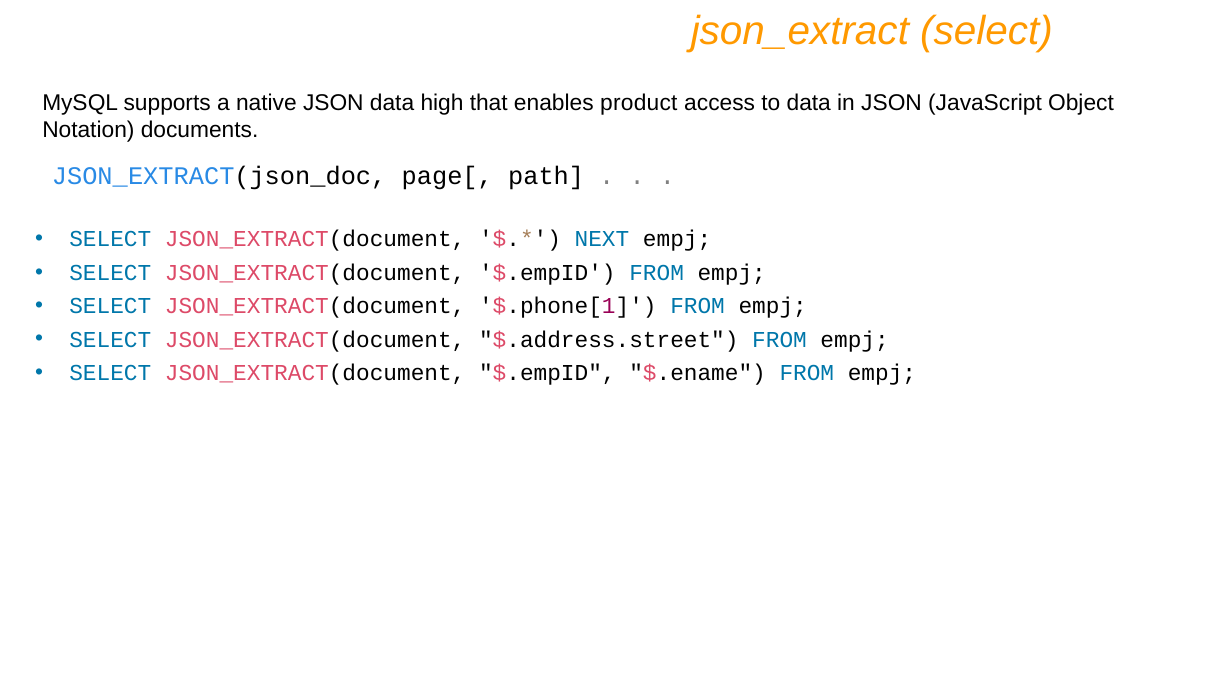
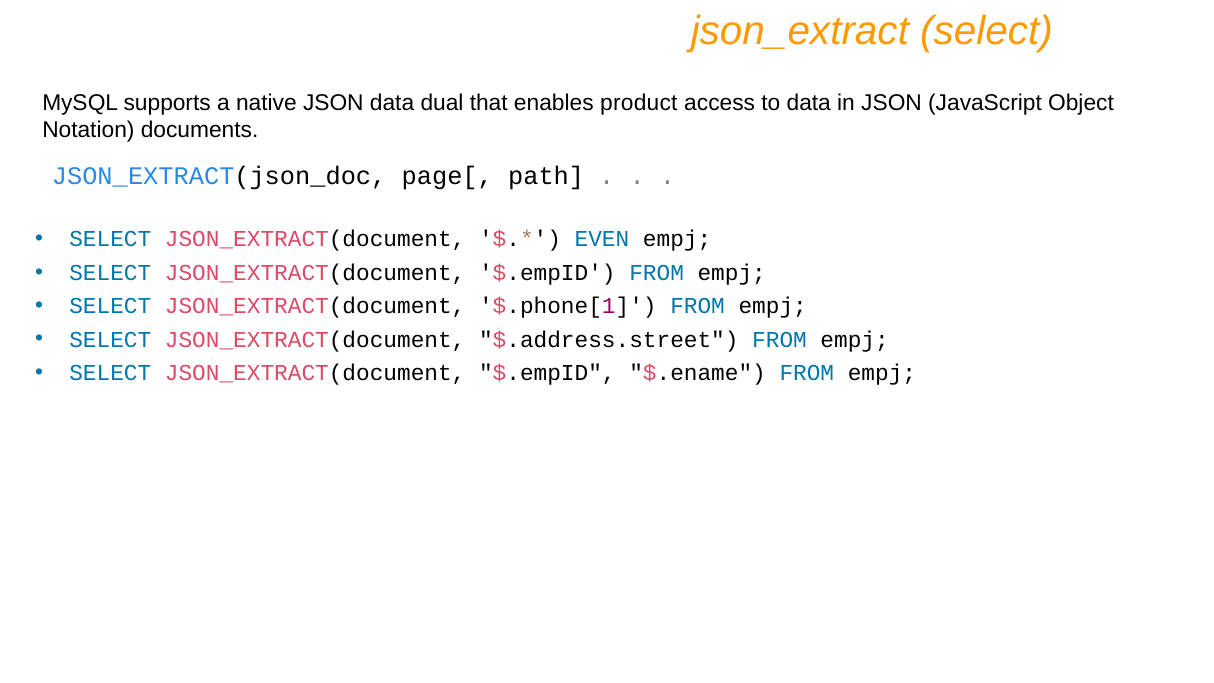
high: high -> dual
NEXT: NEXT -> EVEN
